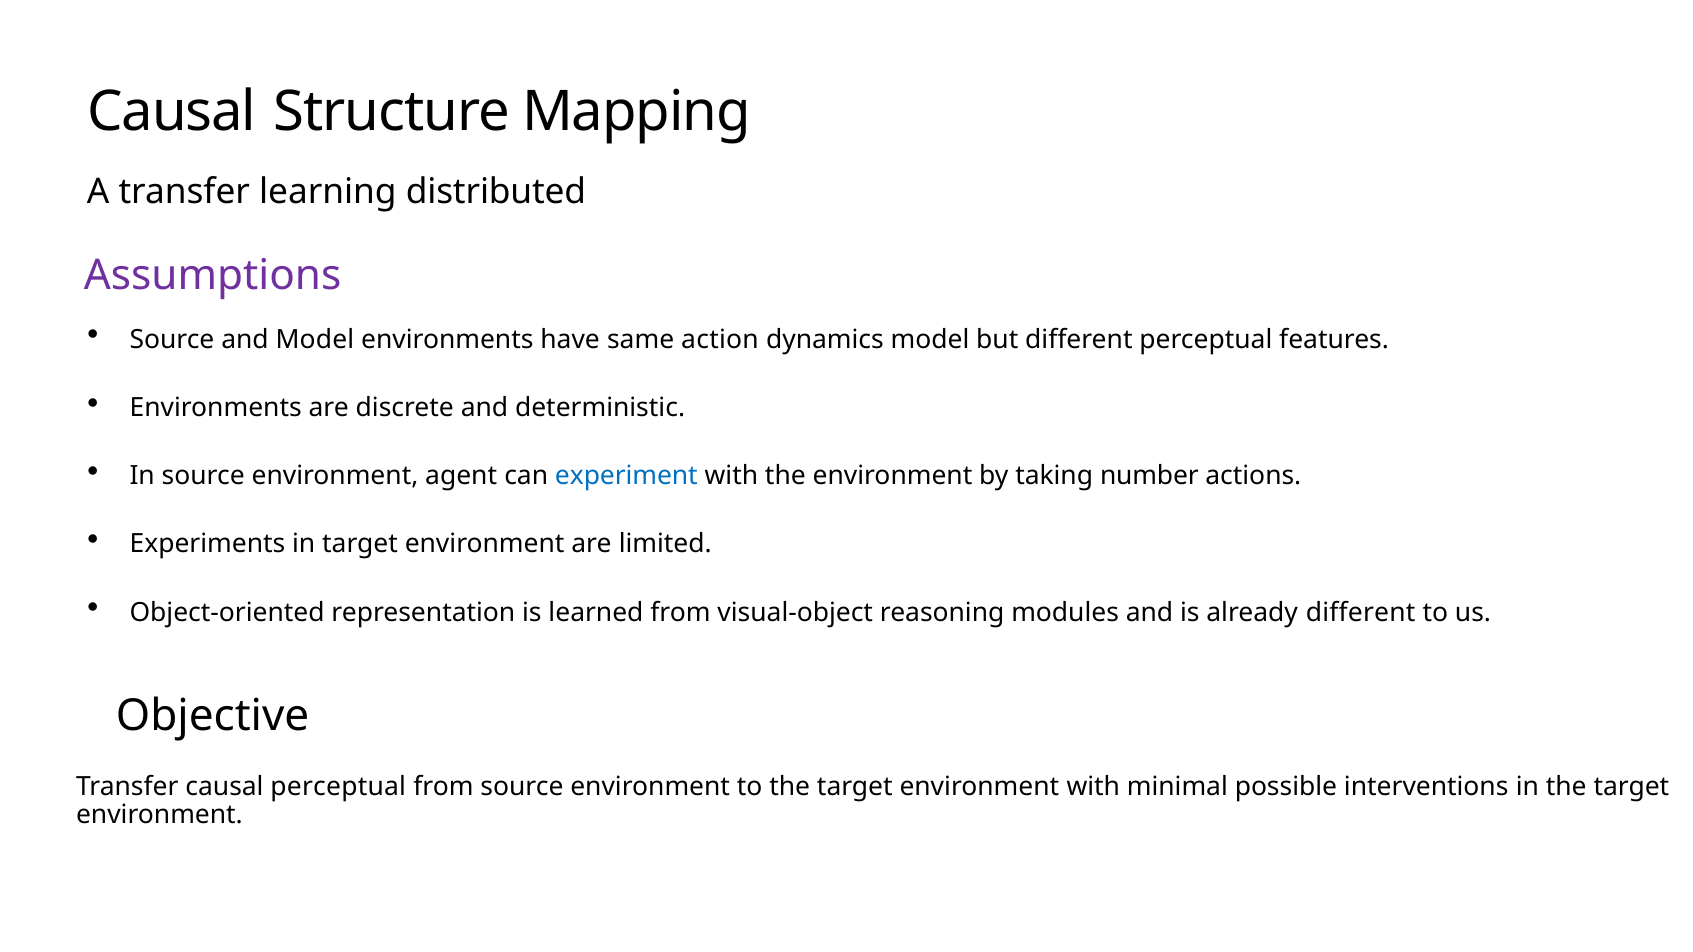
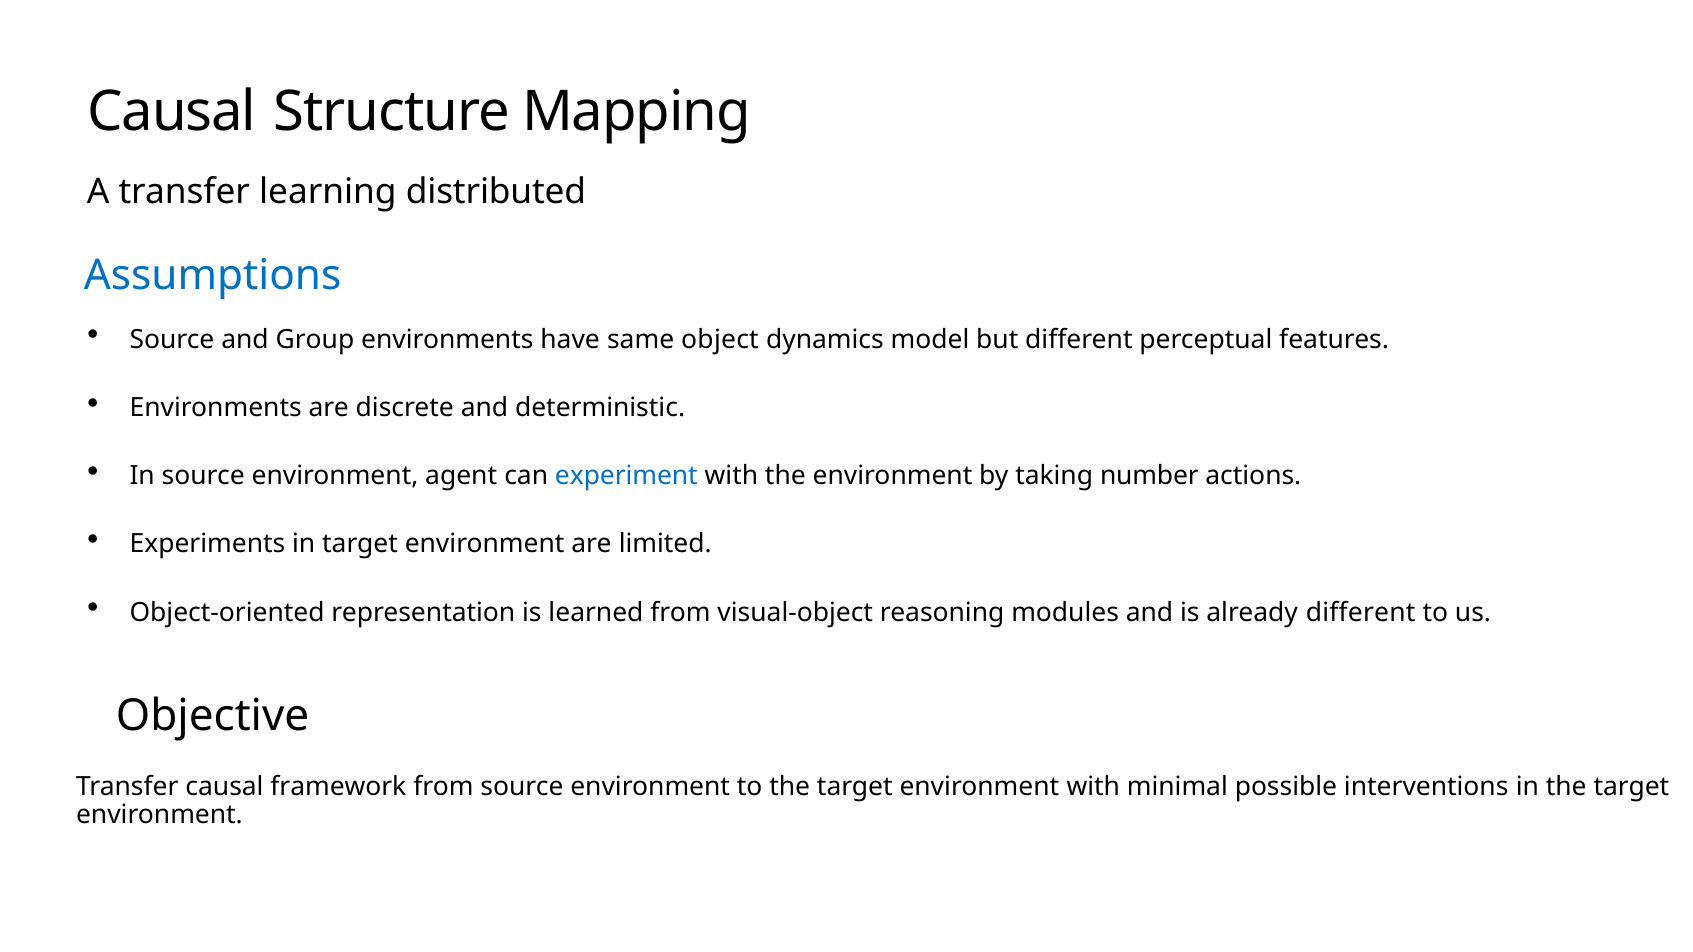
Assumptions colour: purple -> blue
and Model: Model -> Group
action: action -> object
causal perceptual: perceptual -> framework
